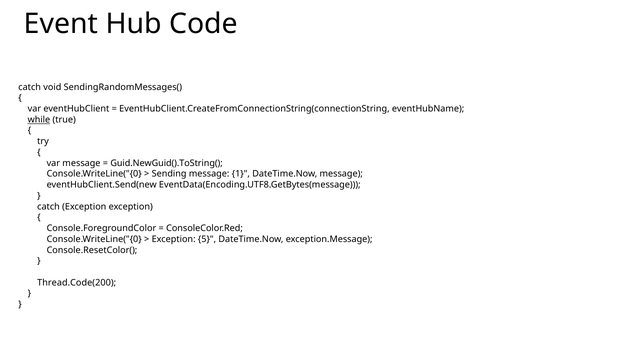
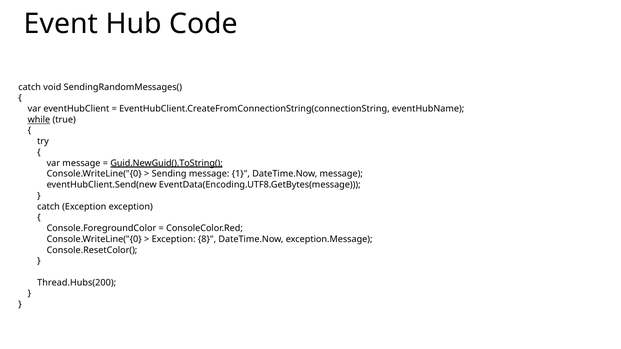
Guid.NewGuid().ToString( underline: none -> present
5: 5 -> 8
Thread.Code(200: Thread.Code(200 -> Thread.Hubs(200
